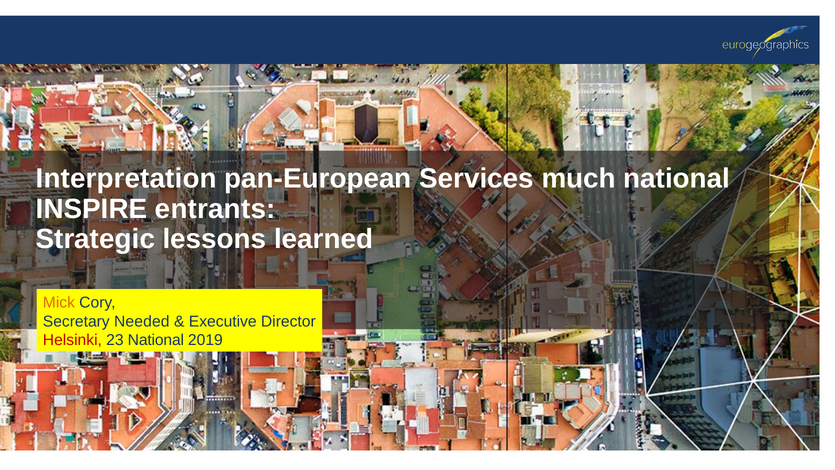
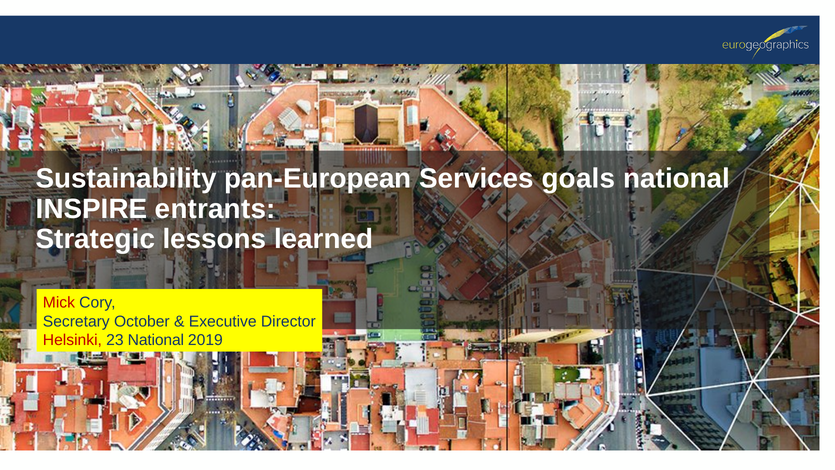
Interpretation: Interpretation -> Sustainability
much: much -> goals
Mick colour: orange -> red
Needed: Needed -> October
